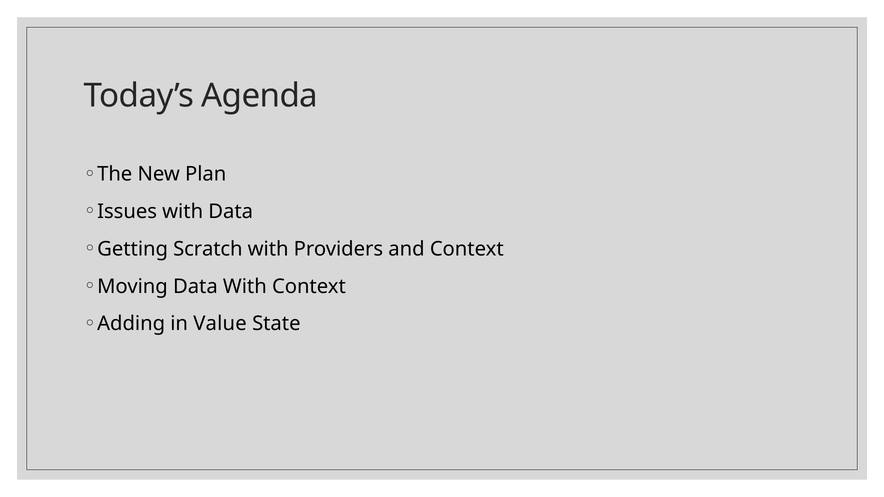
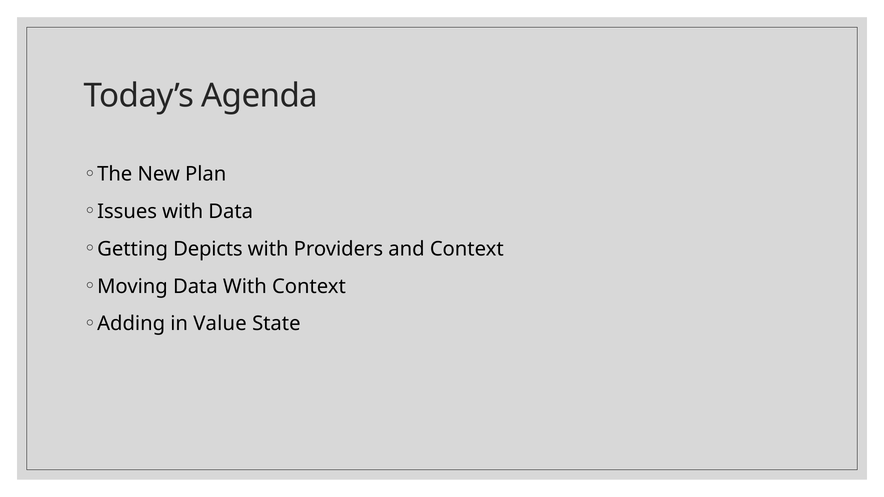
Scratch: Scratch -> Depicts
